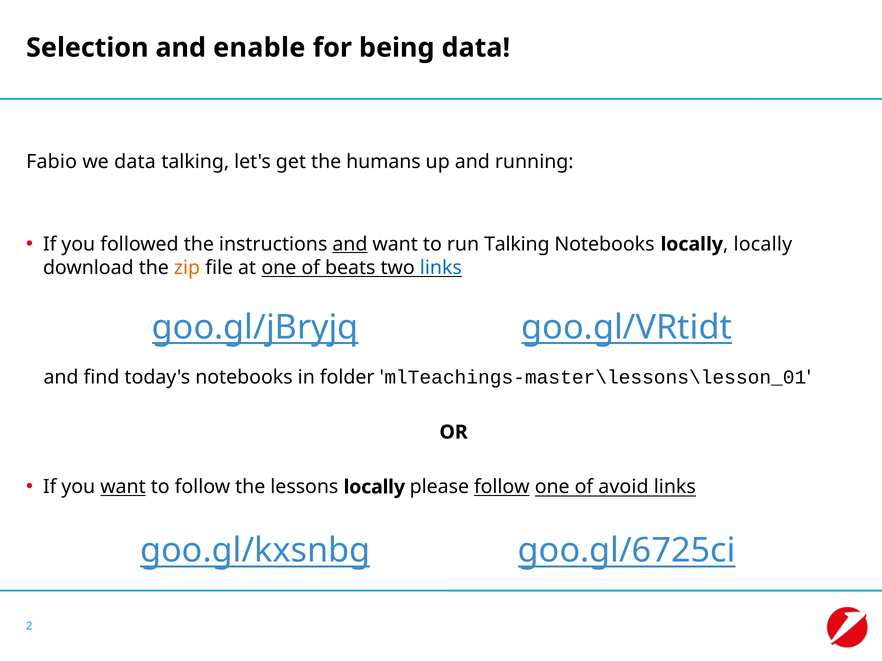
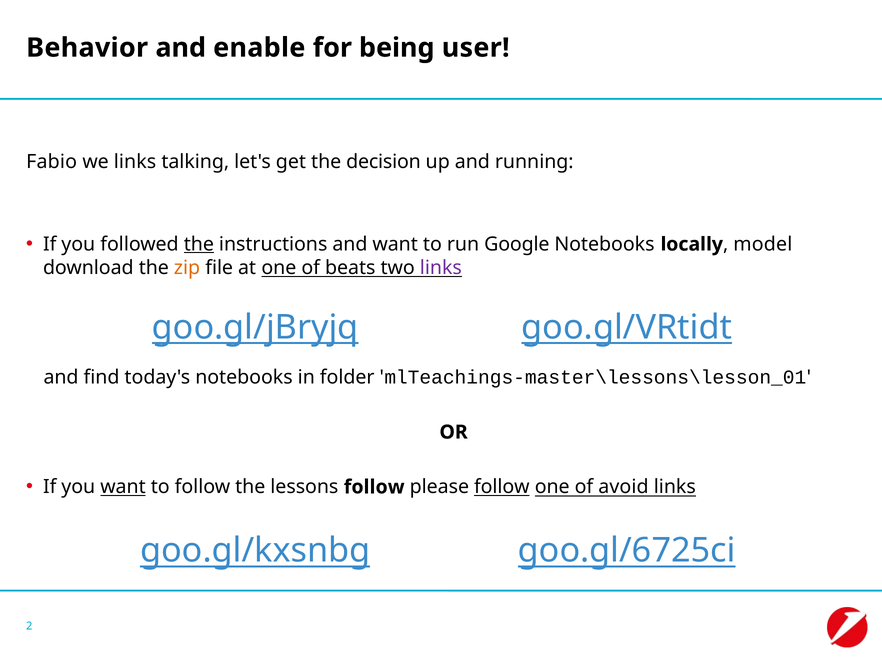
Selection: Selection -> Behavior
being data: data -> user
we data: data -> links
humans: humans -> decision
the at (199, 244) underline: none -> present
and at (350, 244) underline: present -> none
run Talking: Talking -> Google
locally locally: locally -> model
links at (441, 268) colour: blue -> purple
lessons locally: locally -> follow
